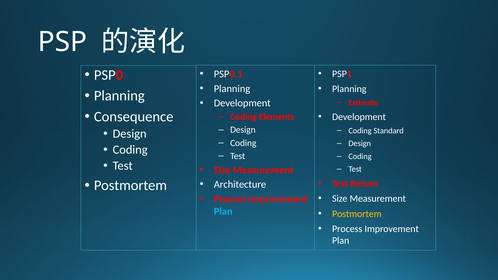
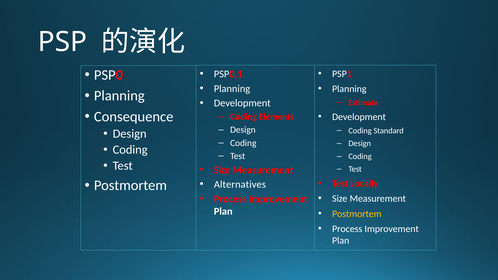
Return: Return -> Locally
Architecture: Architecture -> Alternatives
Plan at (223, 212) colour: light blue -> white
